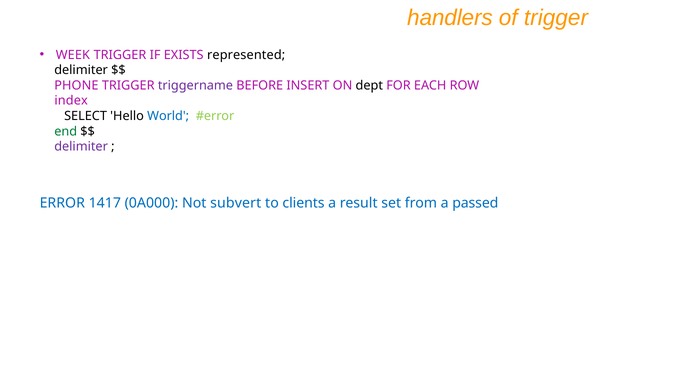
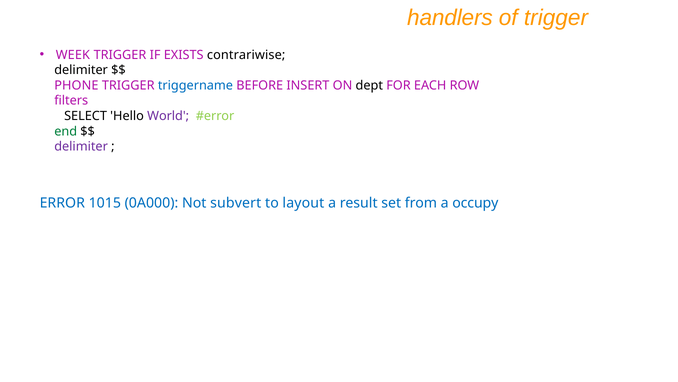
represented: represented -> contrariwise
triggername colour: purple -> blue
index: index -> filters
World colour: blue -> purple
1417: 1417 -> 1015
clients: clients -> layout
passed: passed -> occupy
